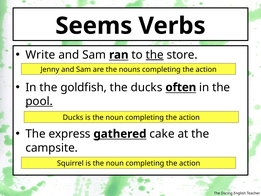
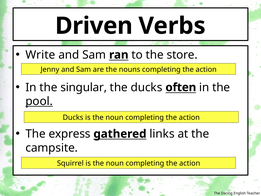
Seems: Seems -> Driven
the at (155, 55) underline: present -> none
goldfish: goldfish -> singular
cake: cake -> links
